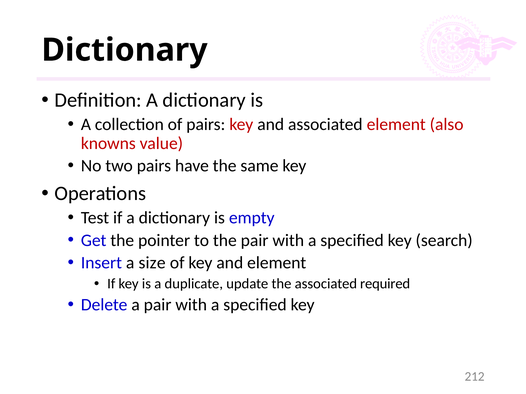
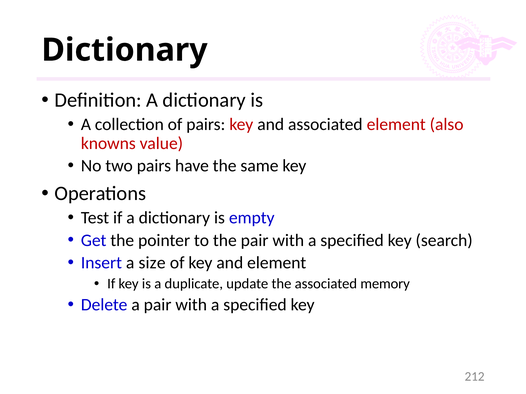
required: required -> memory
